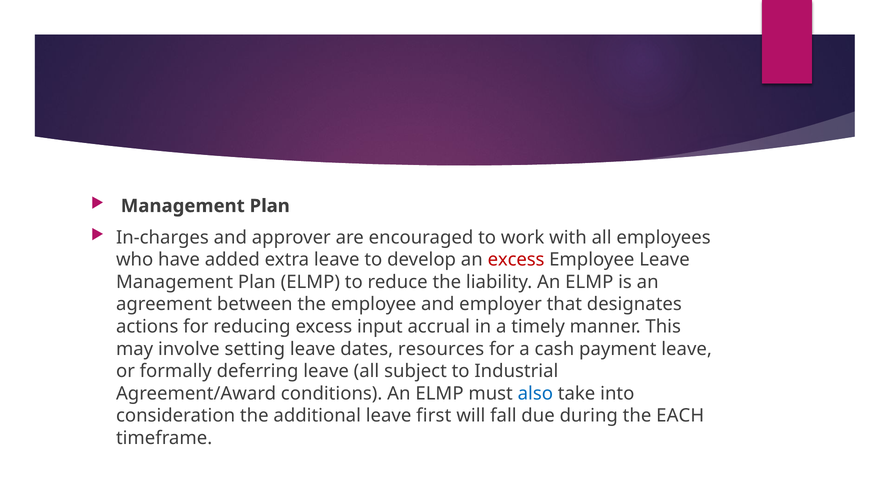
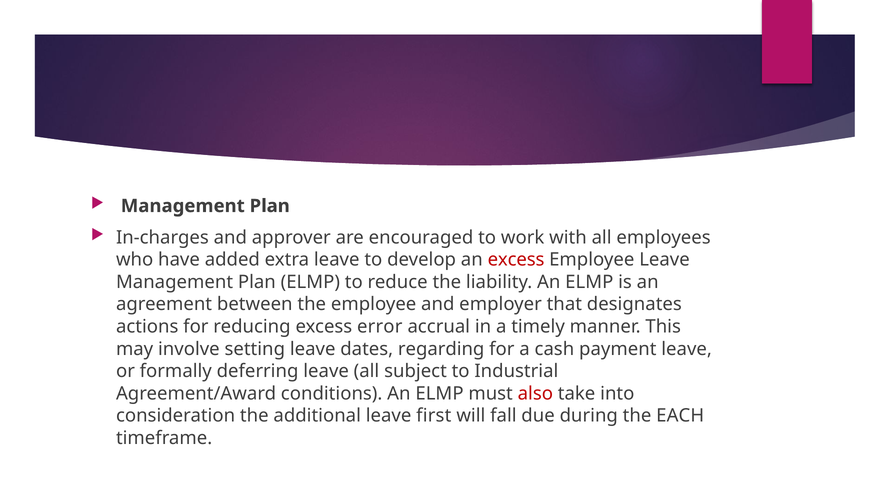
input: input -> error
resources: resources -> regarding
also colour: blue -> red
